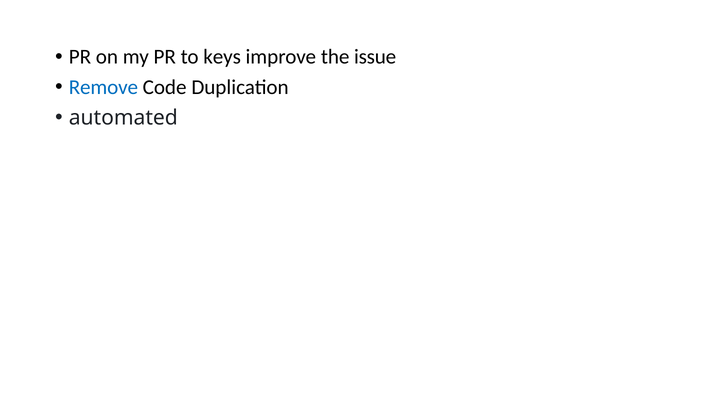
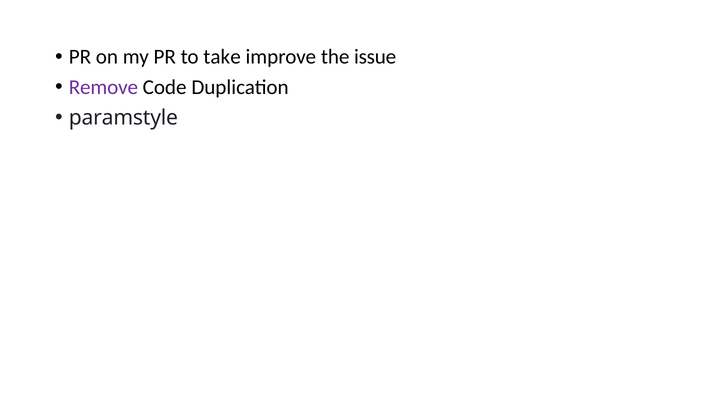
keys: keys -> take
Remove colour: blue -> purple
automated: automated -> paramstyle
